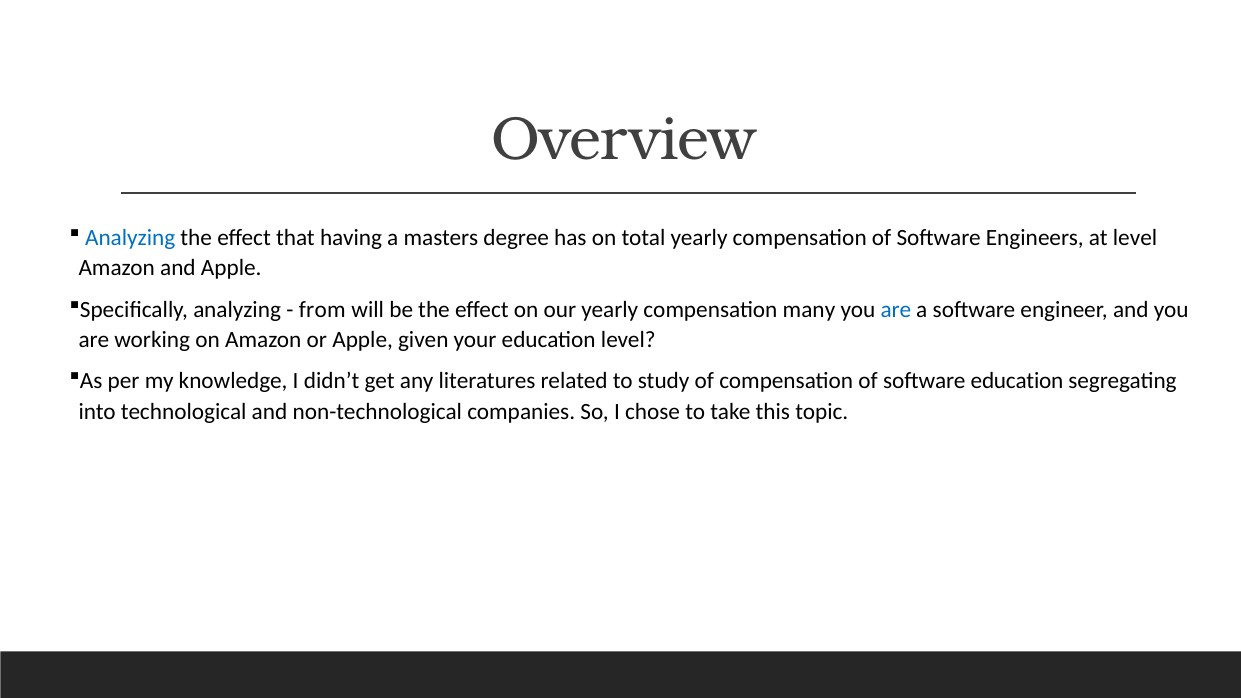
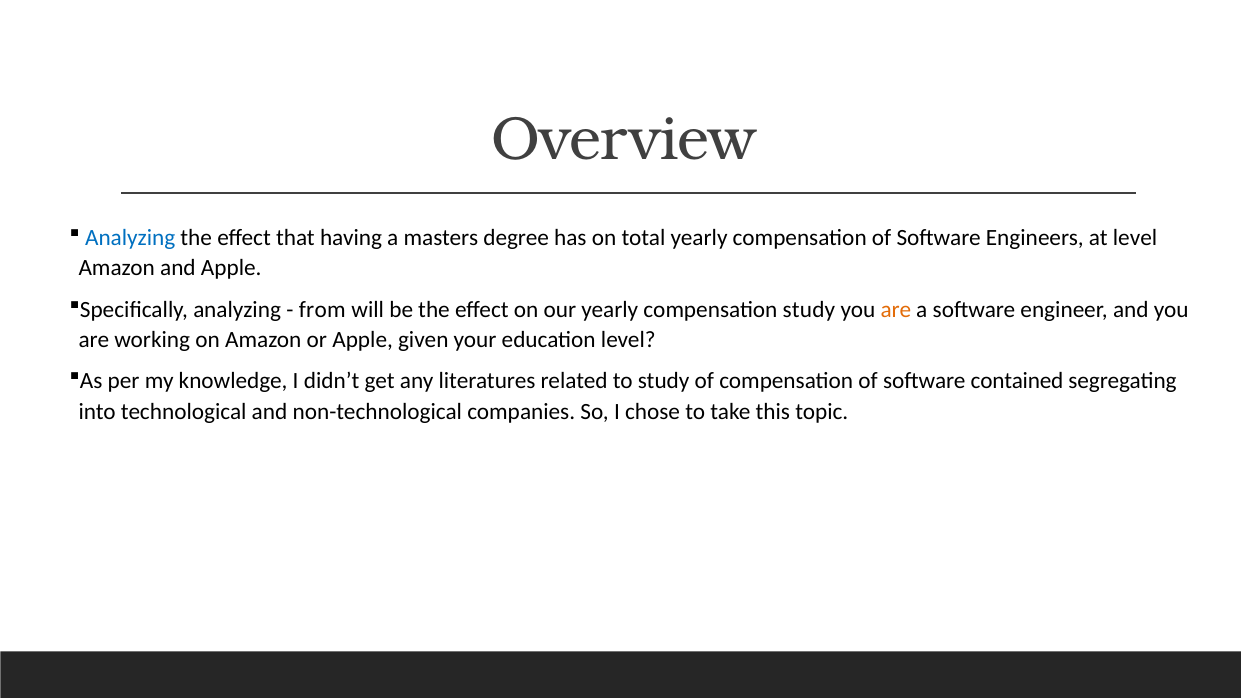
compensation many: many -> study
are at (896, 309) colour: blue -> orange
software education: education -> contained
